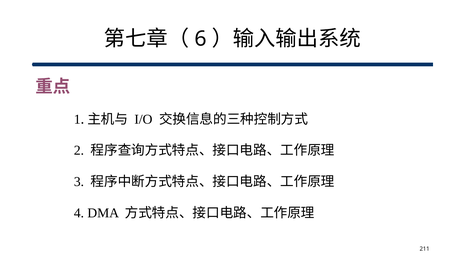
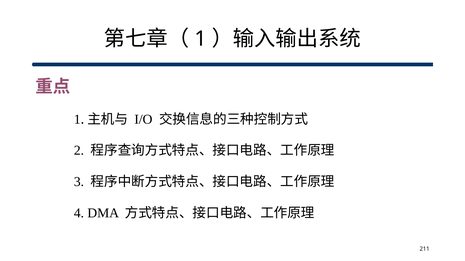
6 at (201, 39): 6 -> 1
